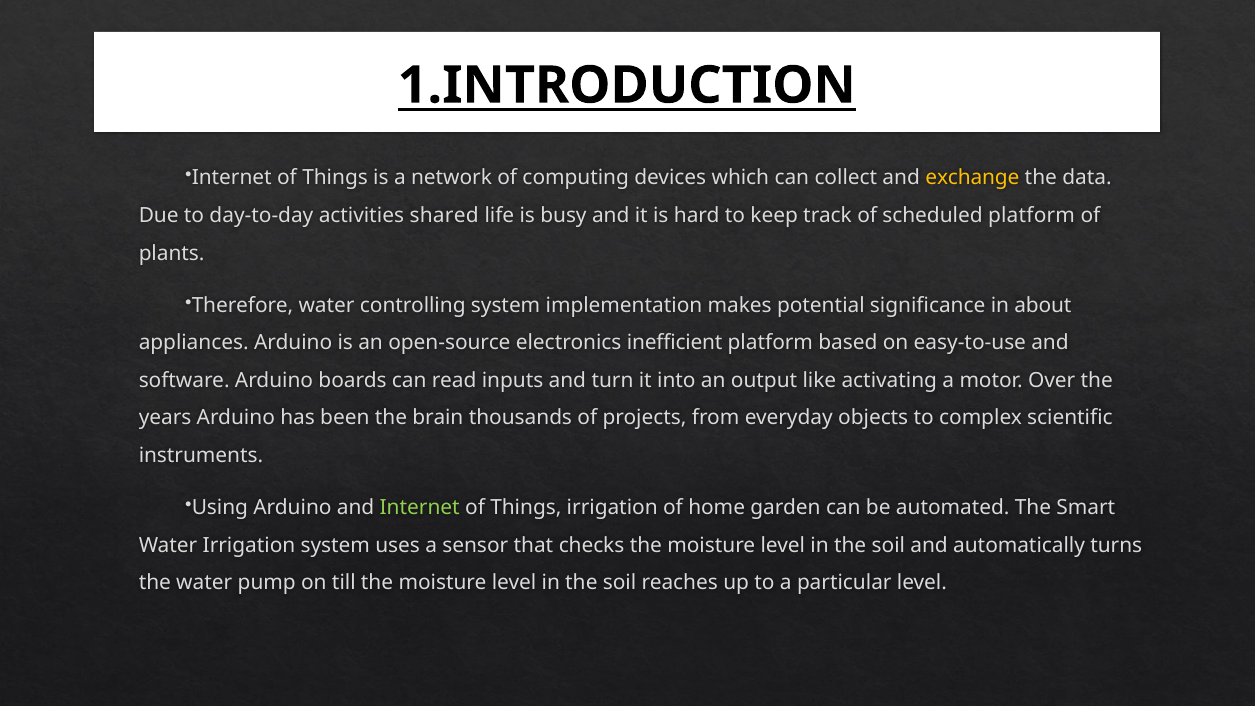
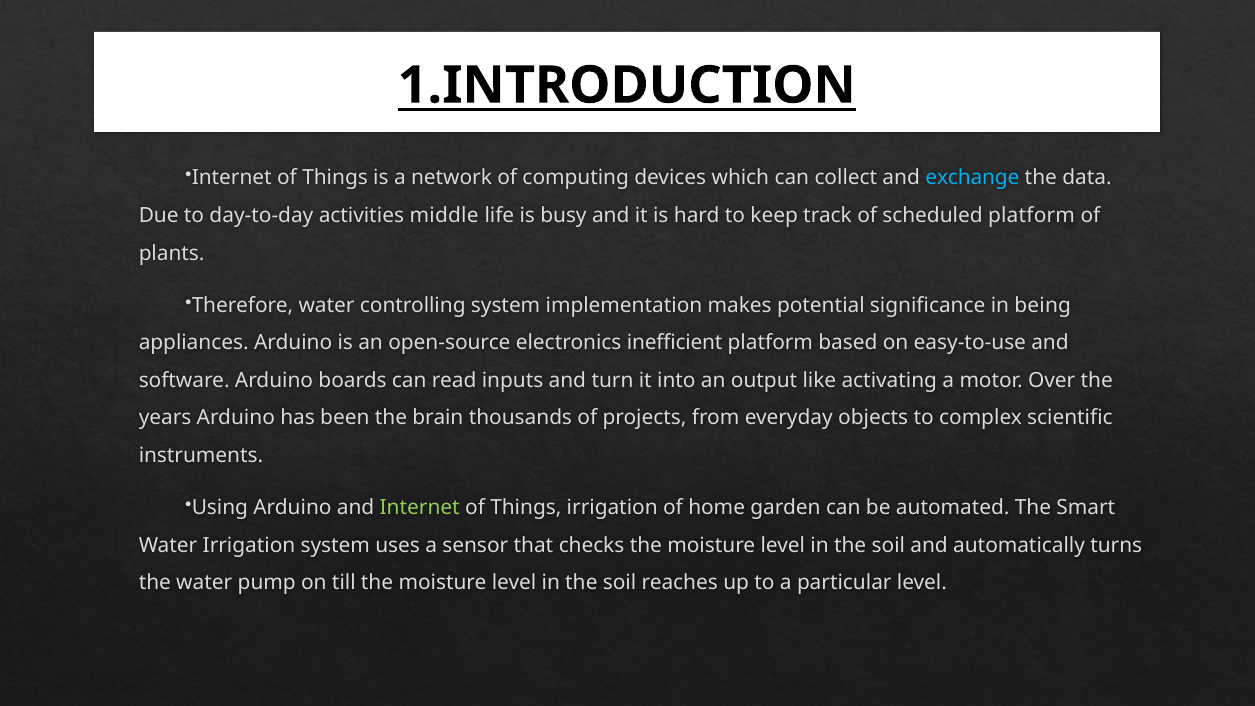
exchange colour: yellow -> light blue
shared: shared -> middle
about: about -> being
